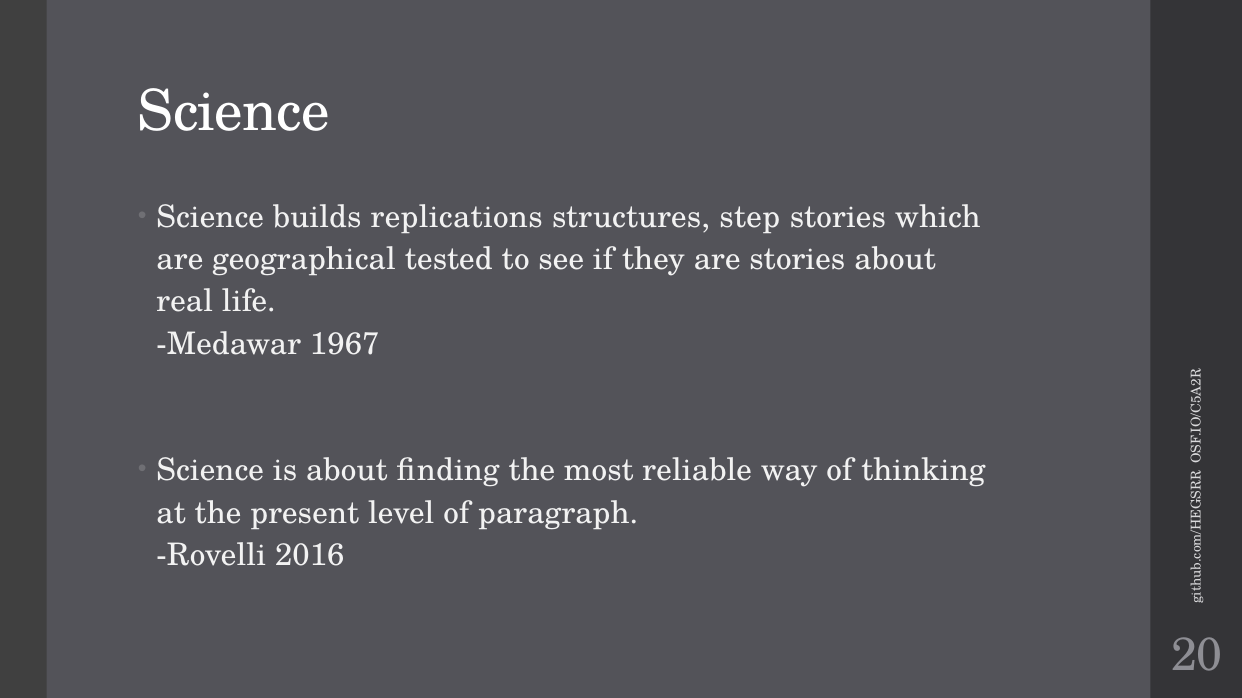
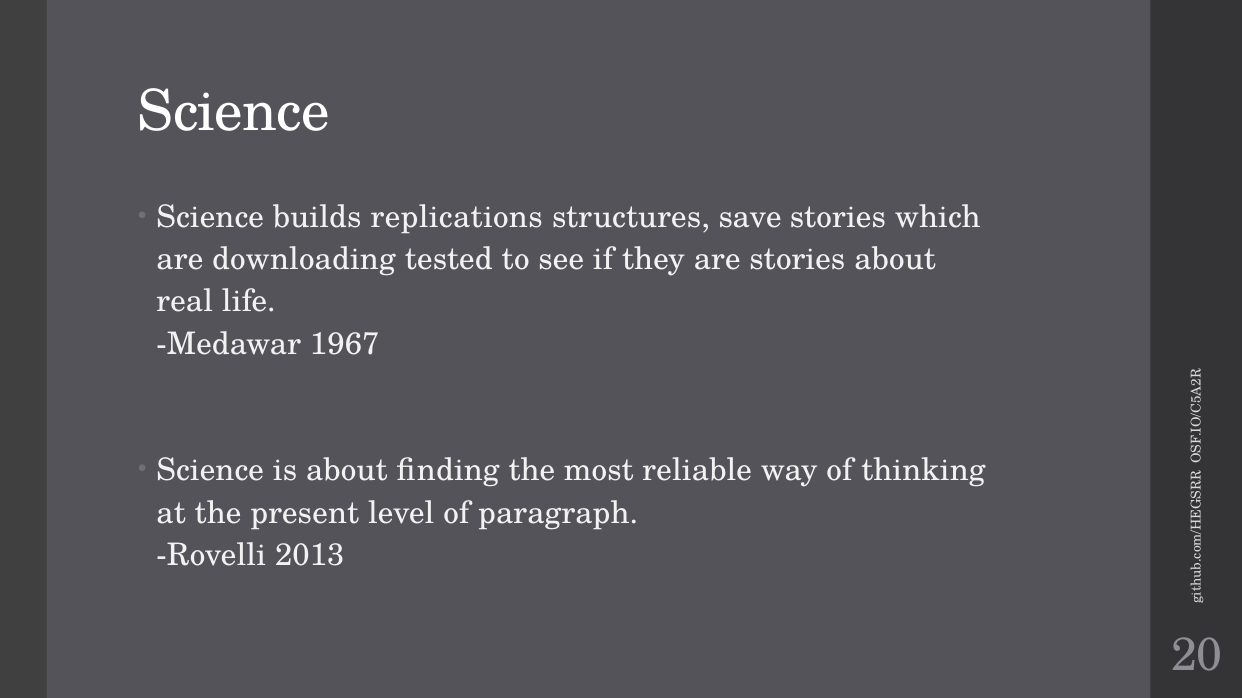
step: step -> save
geographical: geographical -> downloading
2016: 2016 -> 2013
